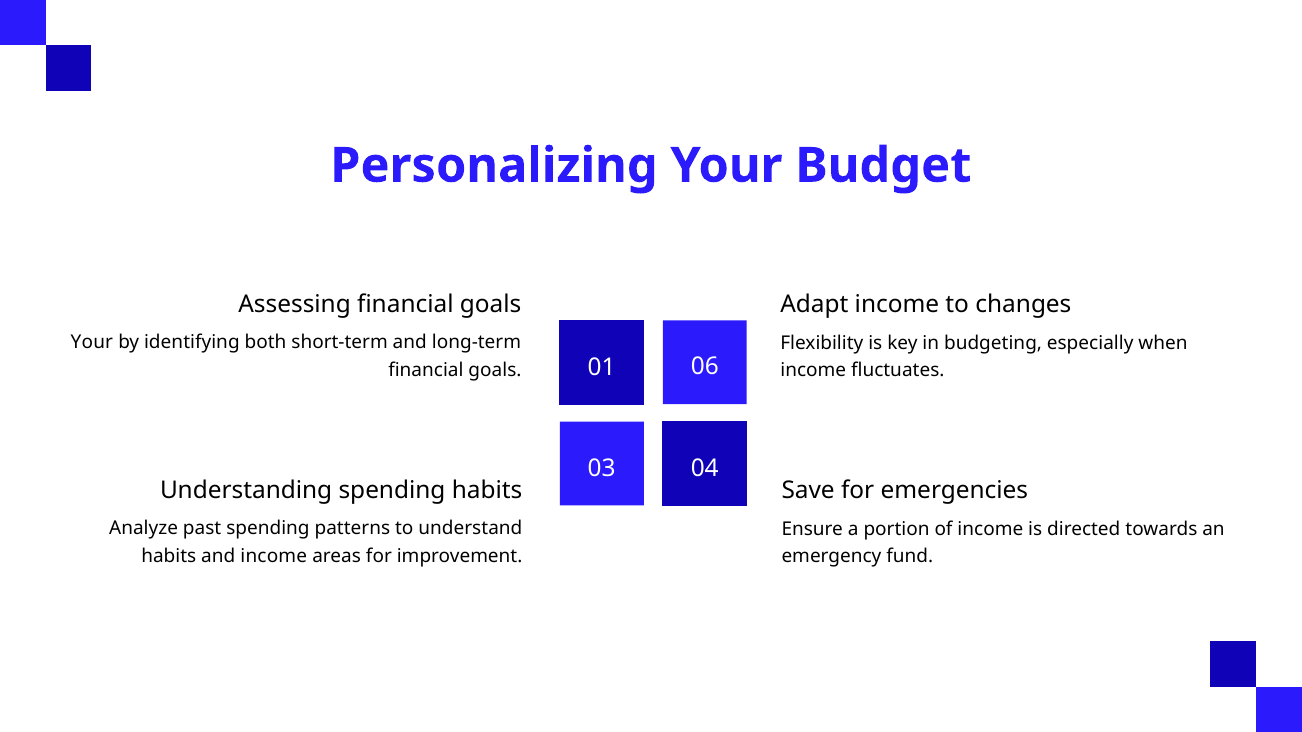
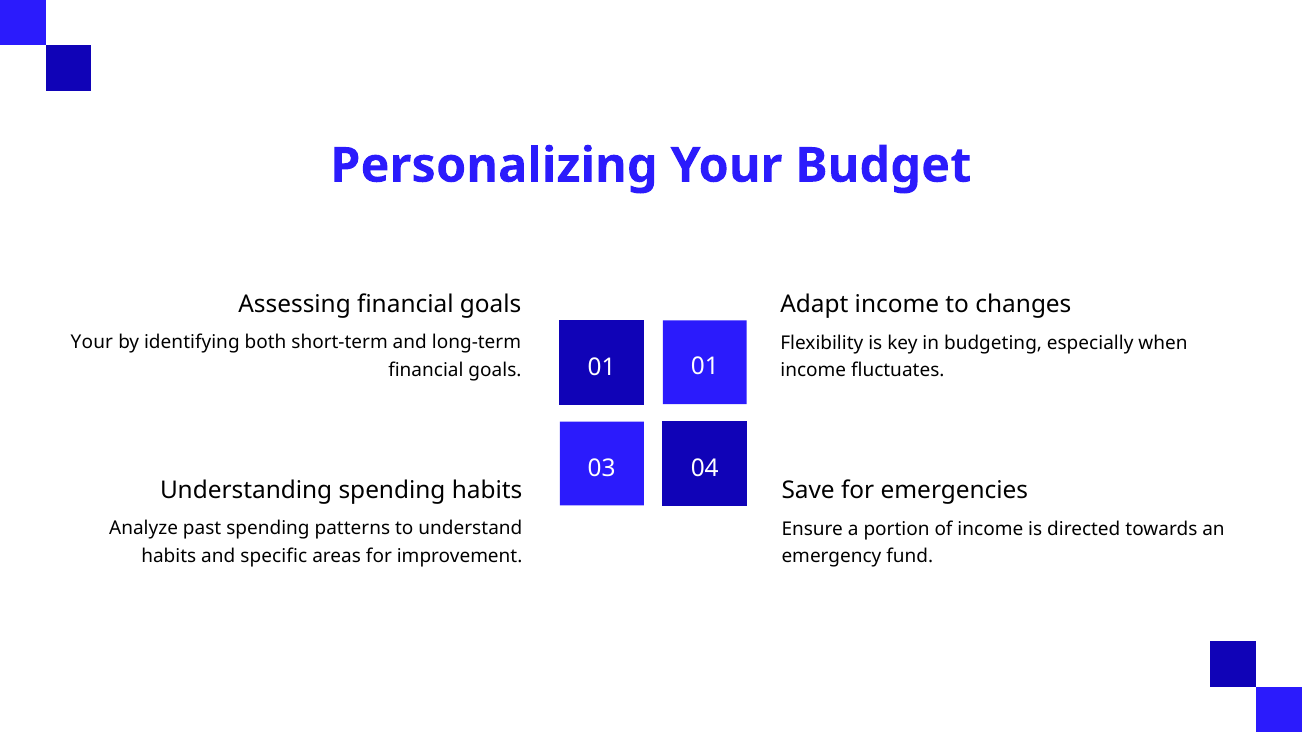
goals 06: 06 -> 01
and income: income -> specific
